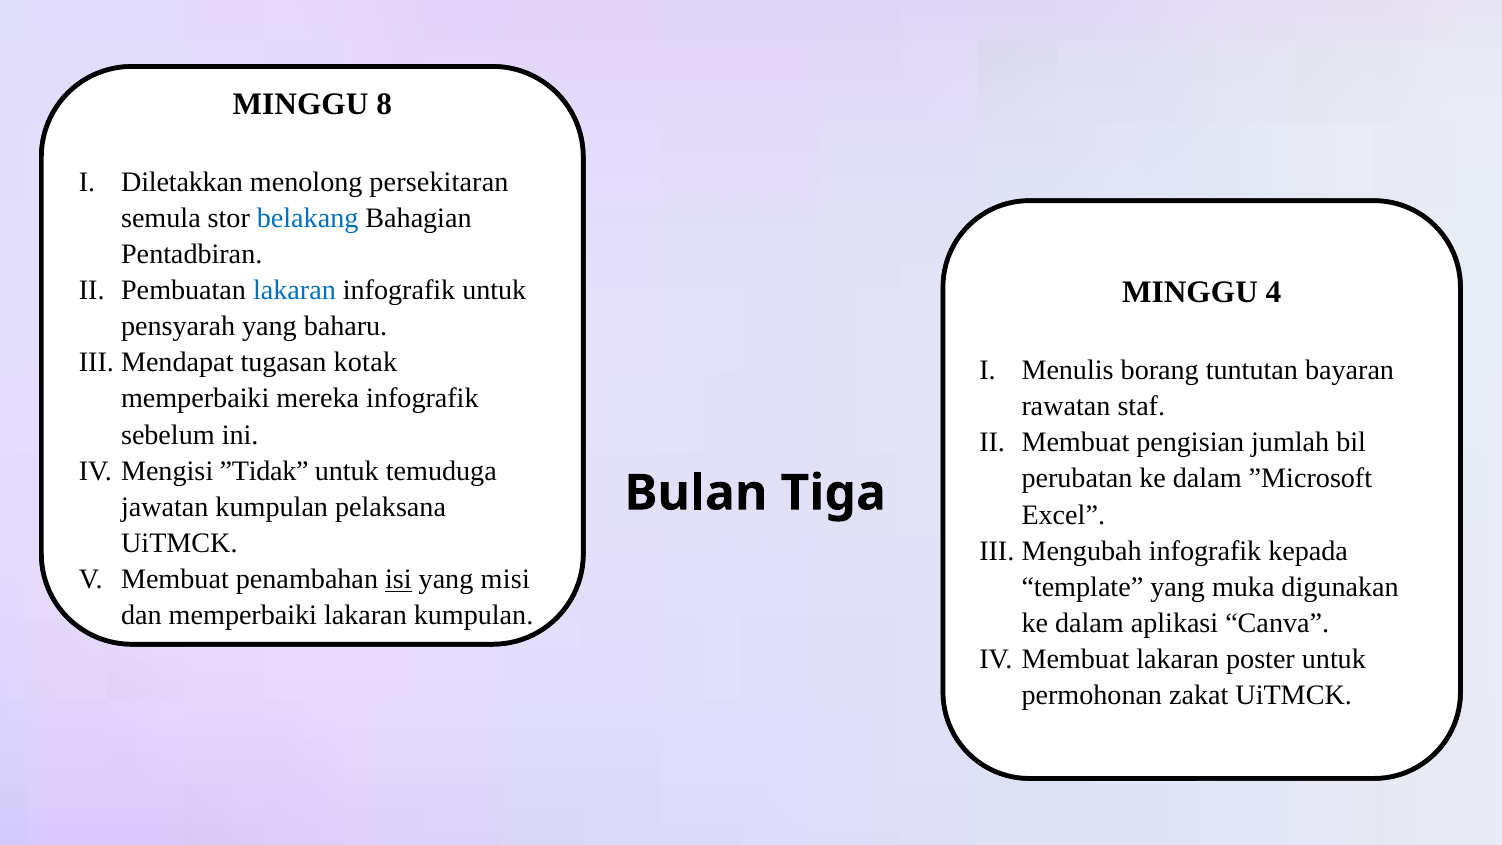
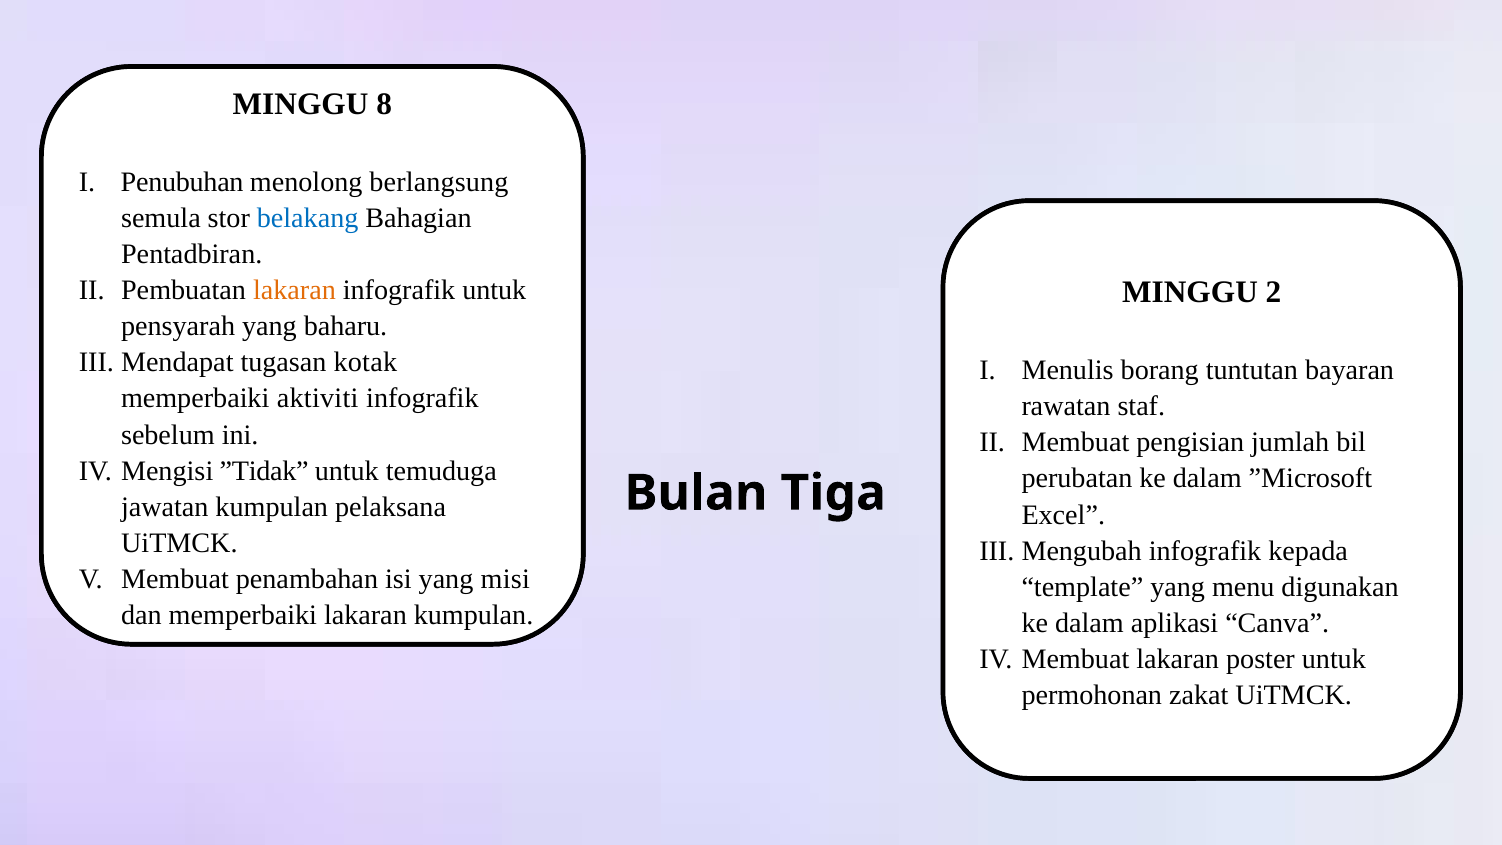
Diletakkan: Diletakkan -> Penubuhan
persekitaran: persekitaran -> berlangsung
lakaran at (294, 290) colour: blue -> orange
4: 4 -> 2
mereka at (318, 399): mereka -> aktiviti
isi underline: present -> none
muka: muka -> menu
